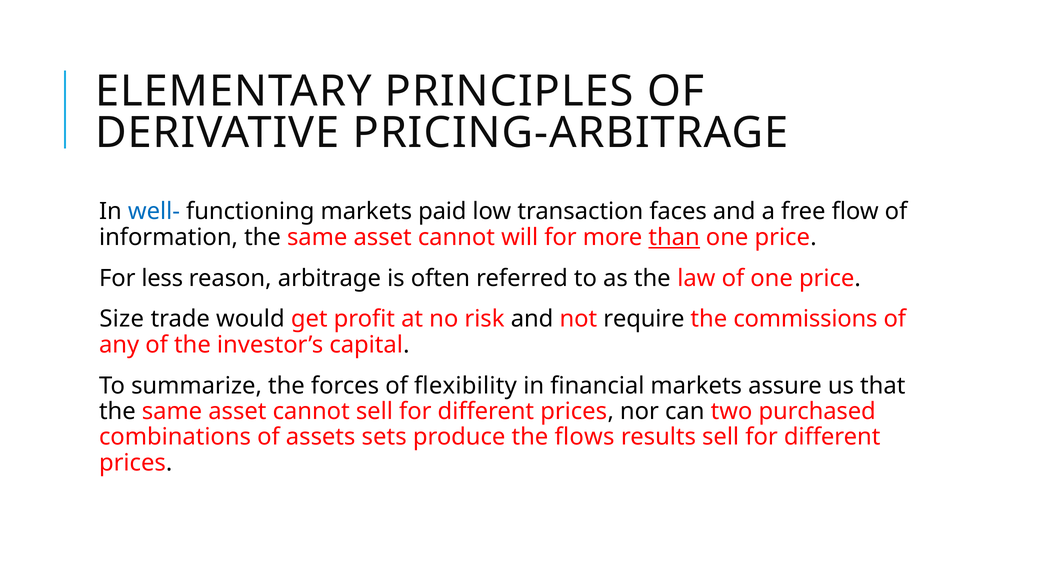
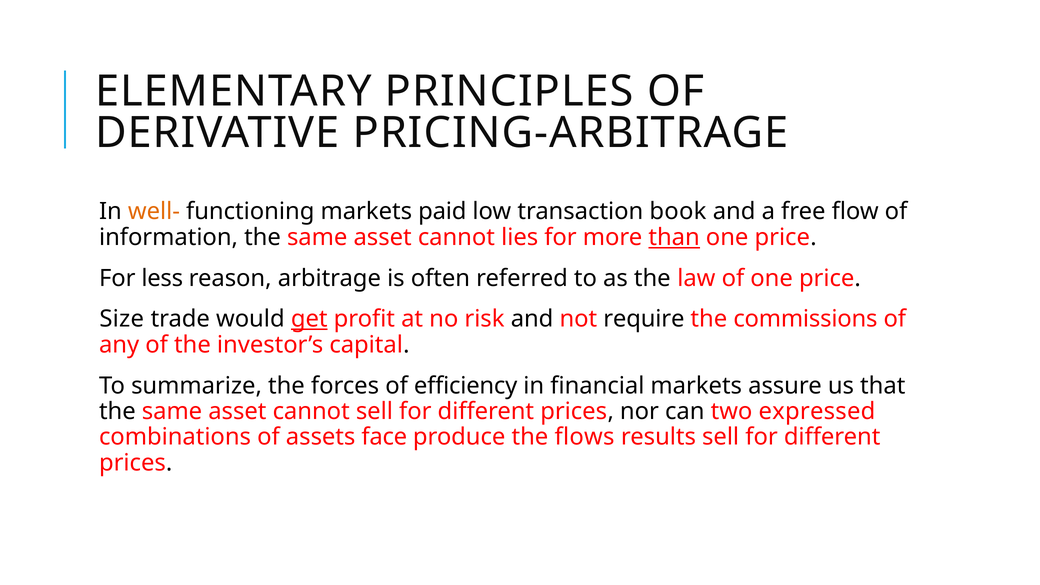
well- colour: blue -> orange
faces: faces -> book
will: will -> lies
get underline: none -> present
flexibility: flexibility -> efficiency
purchased: purchased -> expressed
sets: sets -> face
